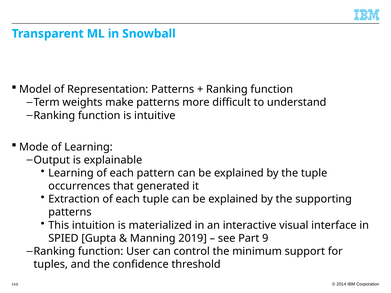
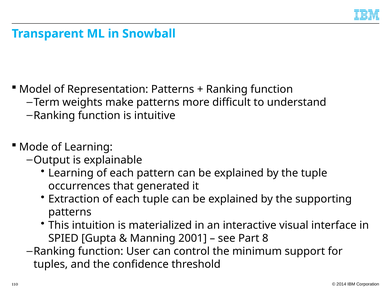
2019: 2019 -> 2001
9: 9 -> 8
